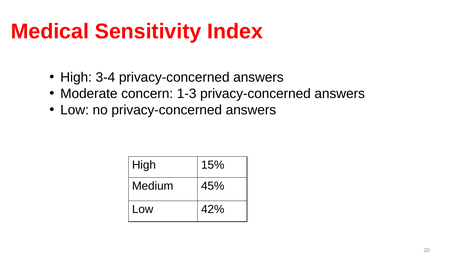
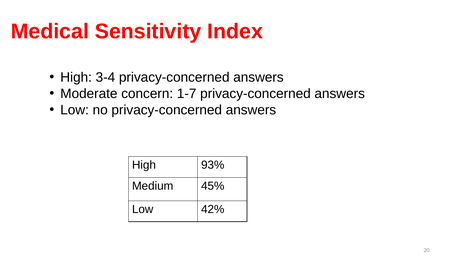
1-3: 1-3 -> 1-7
15%: 15% -> 93%
